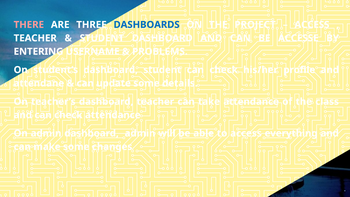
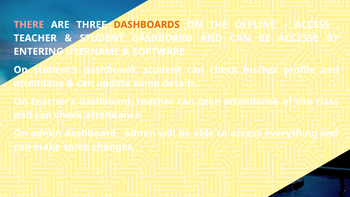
DASHBOARDS colour: blue -> orange
PROJECT: PROJECT -> OFFLINE
PROBLEMS: PROBLEMS -> SOFTWARE
